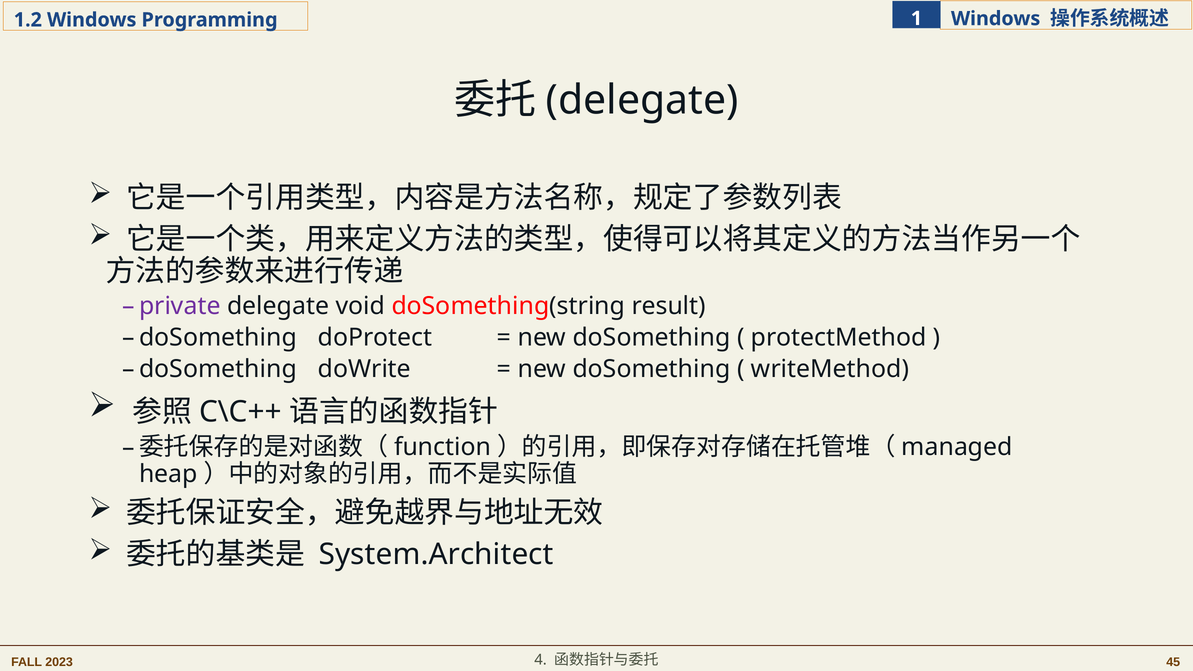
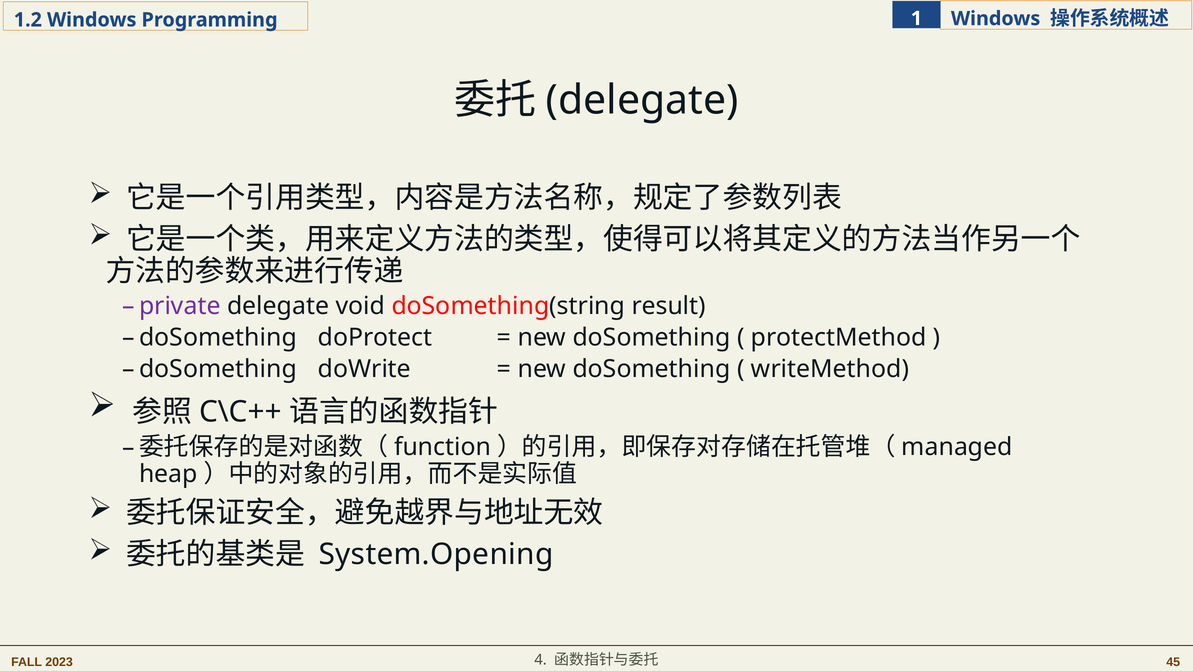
System.Architect: System.Architect -> System.Opening
